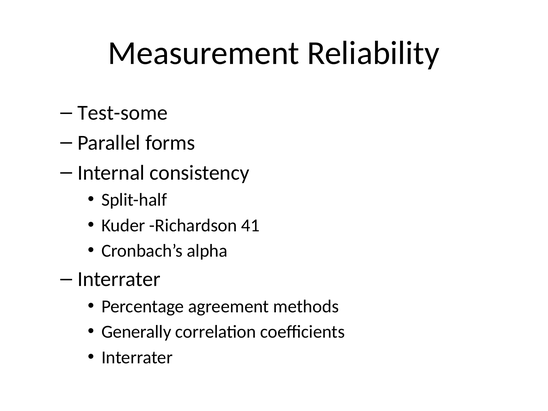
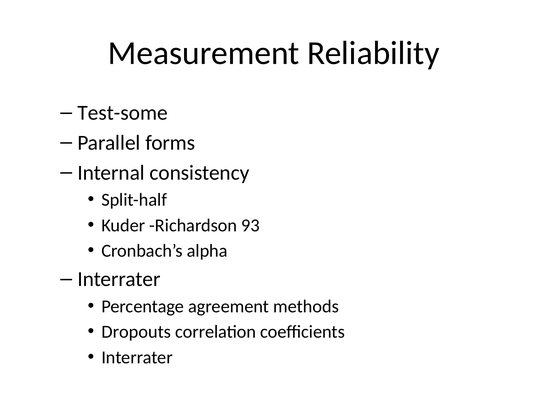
41: 41 -> 93
Generally: Generally -> Dropouts
